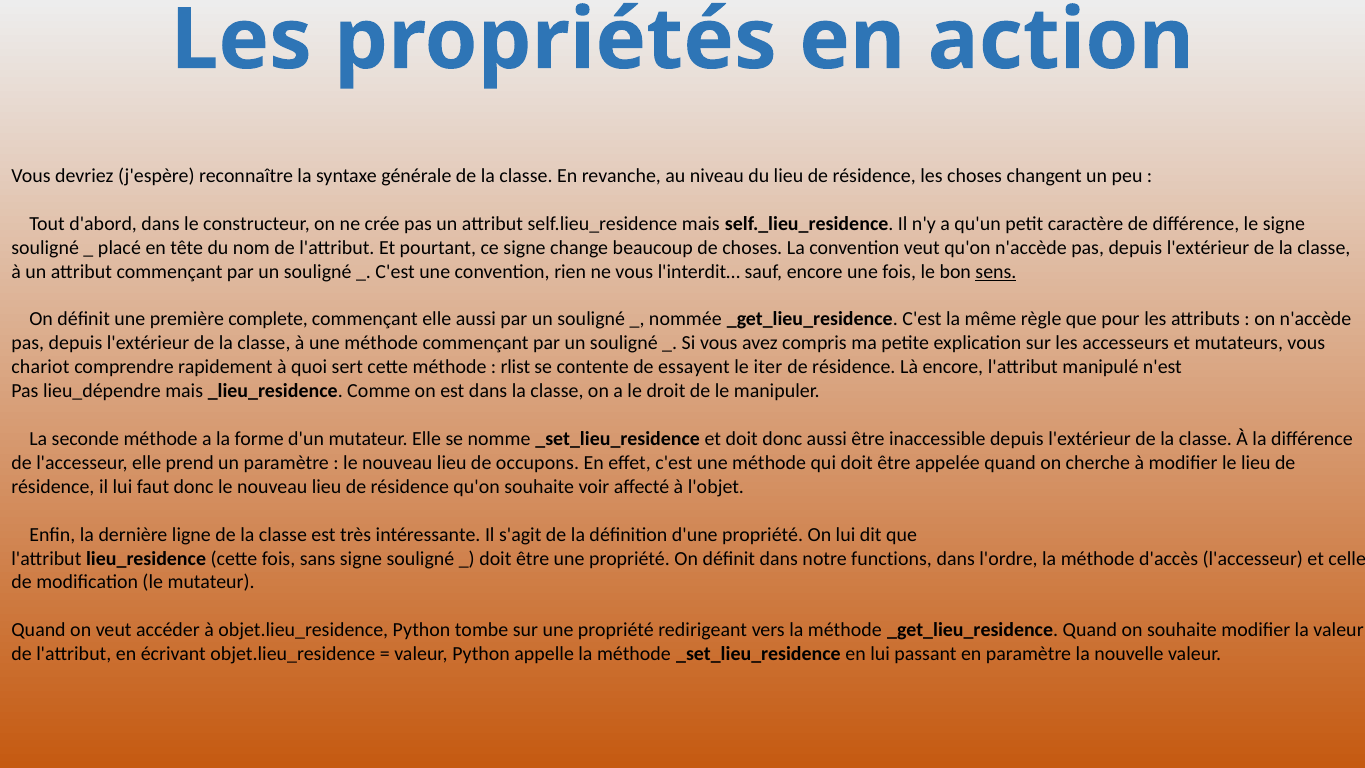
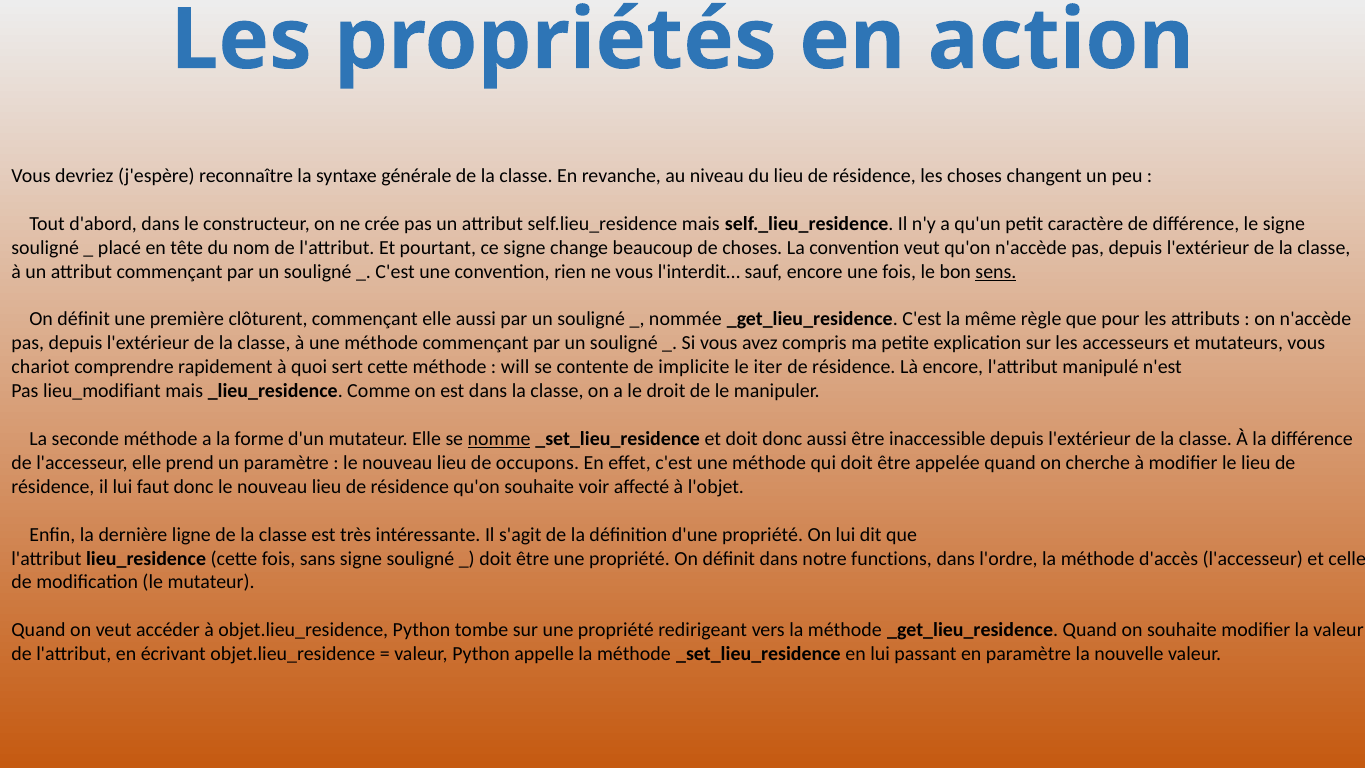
complete: complete -> clôturent
rlist: rlist -> will
essayent: essayent -> implicite
lieu_dépendre: lieu_dépendre -> lieu_modifiant
nomme underline: none -> present
